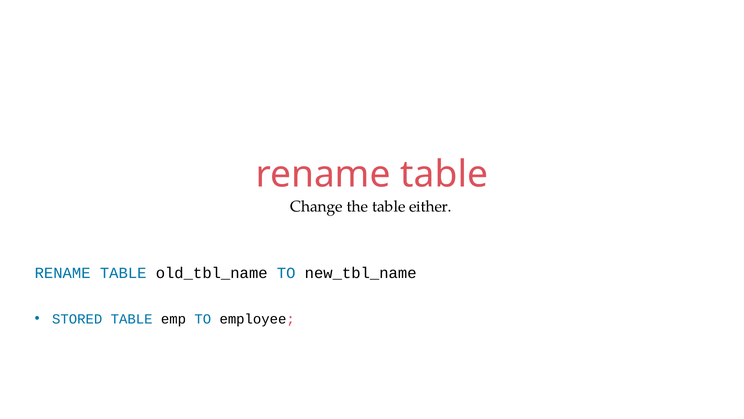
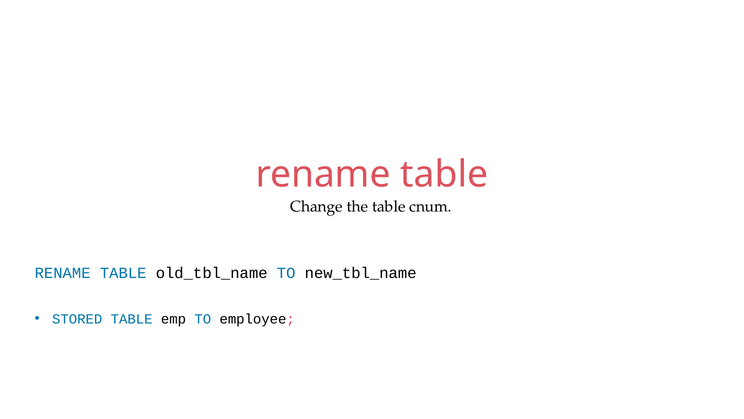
either: either -> cnum
